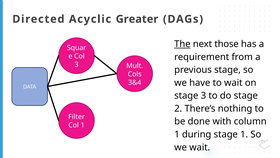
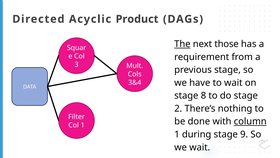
Greater: Greater -> Product
stage 3: 3 -> 8
column underline: none -> present
stage 1: 1 -> 9
